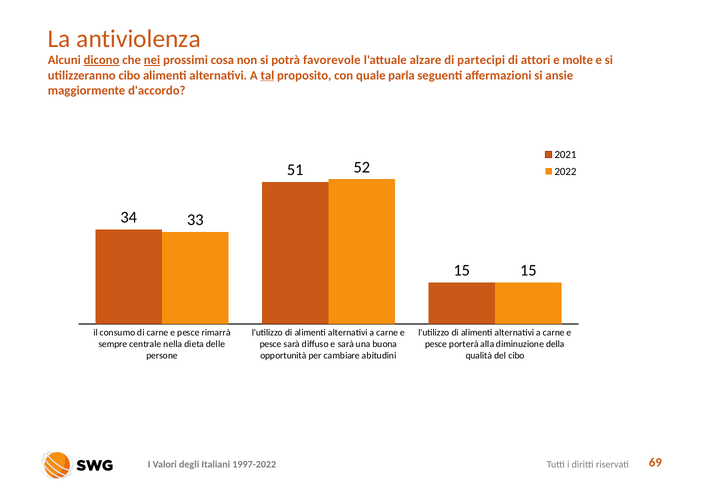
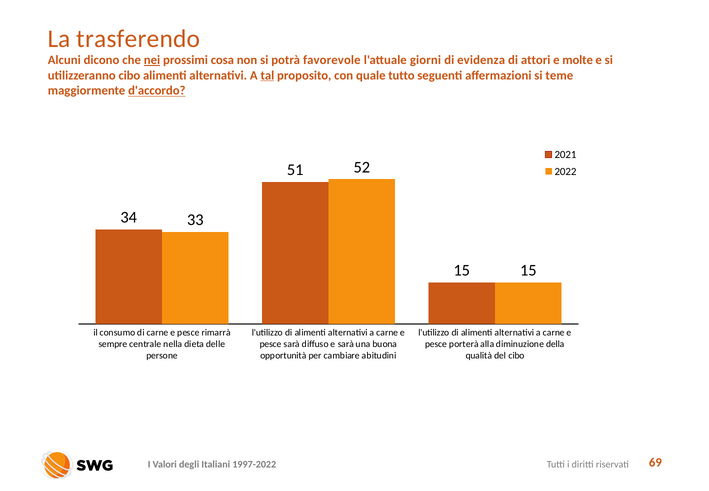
antiviolenza: antiviolenza -> trasferendo
dicono underline: present -> none
alzare: alzare -> giorni
partecipi: partecipi -> evidenza
parla: parla -> tutto
ansie: ansie -> teme
d'accordo underline: none -> present
